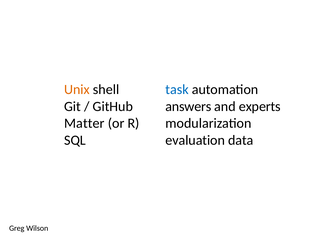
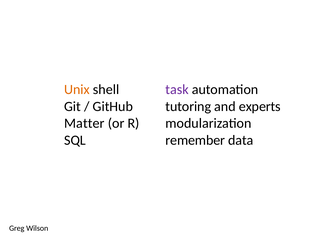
task colour: blue -> purple
answers: answers -> tutoring
evaluation: evaluation -> remember
